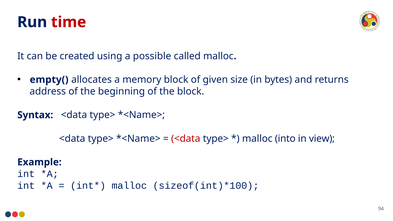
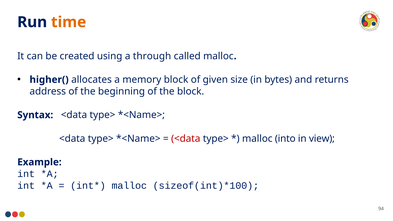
time colour: red -> orange
possible: possible -> through
empty(: empty( -> higher(
